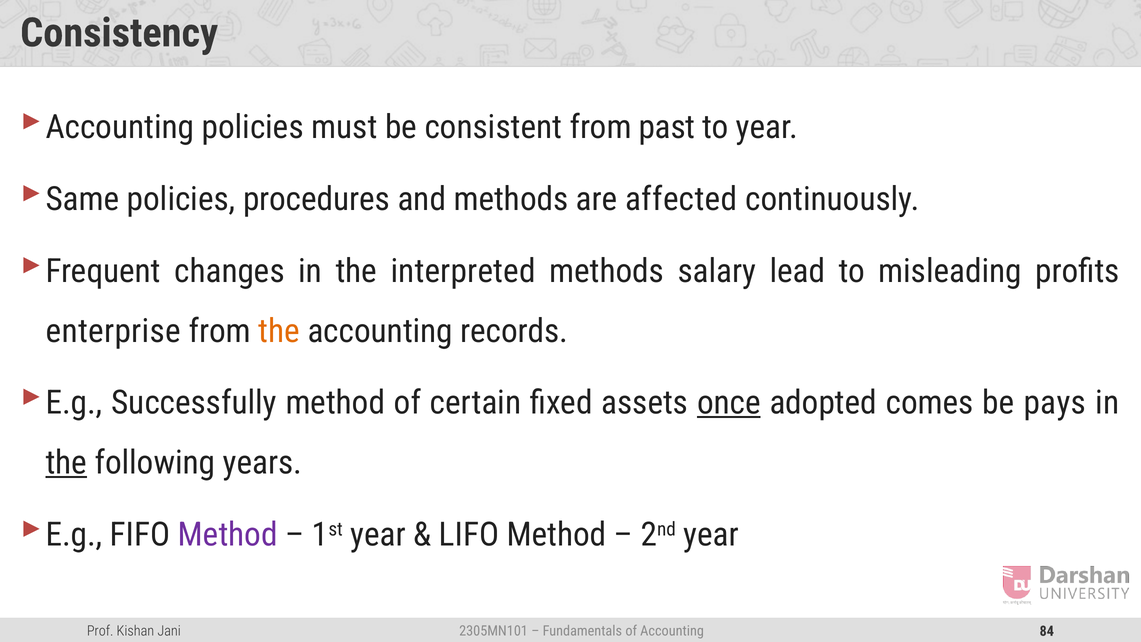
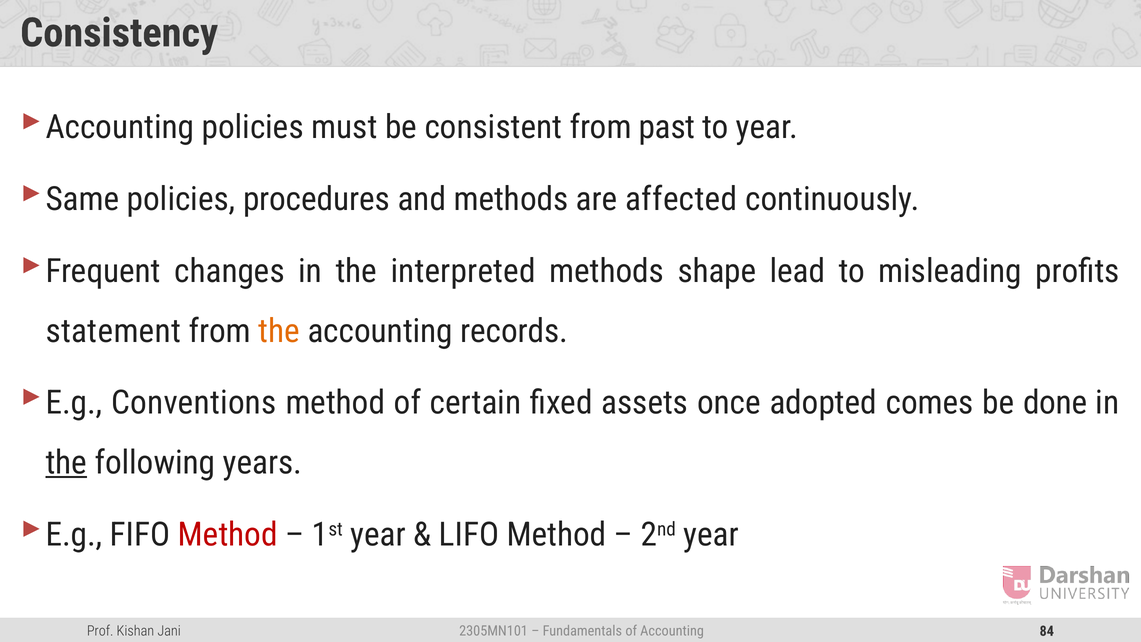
salary: salary -> shape
enterprise: enterprise -> statement
Successfully: Successfully -> Conventions
once underline: present -> none
pays: pays -> done
Method at (228, 535) colour: purple -> red
